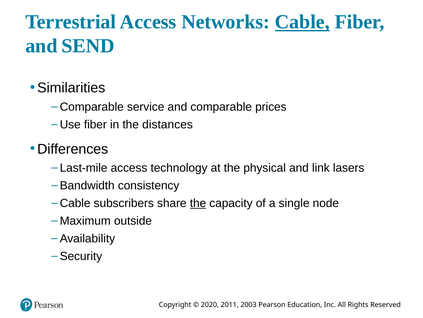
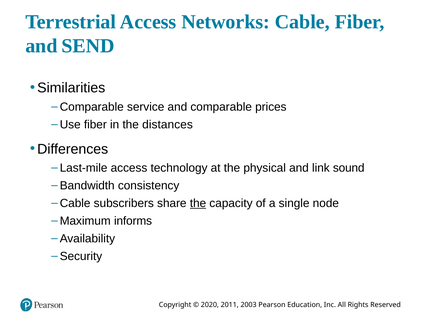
Cable at (302, 22) underline: present -> none
lasers: lasers -> sound
outside: outside -> informs
